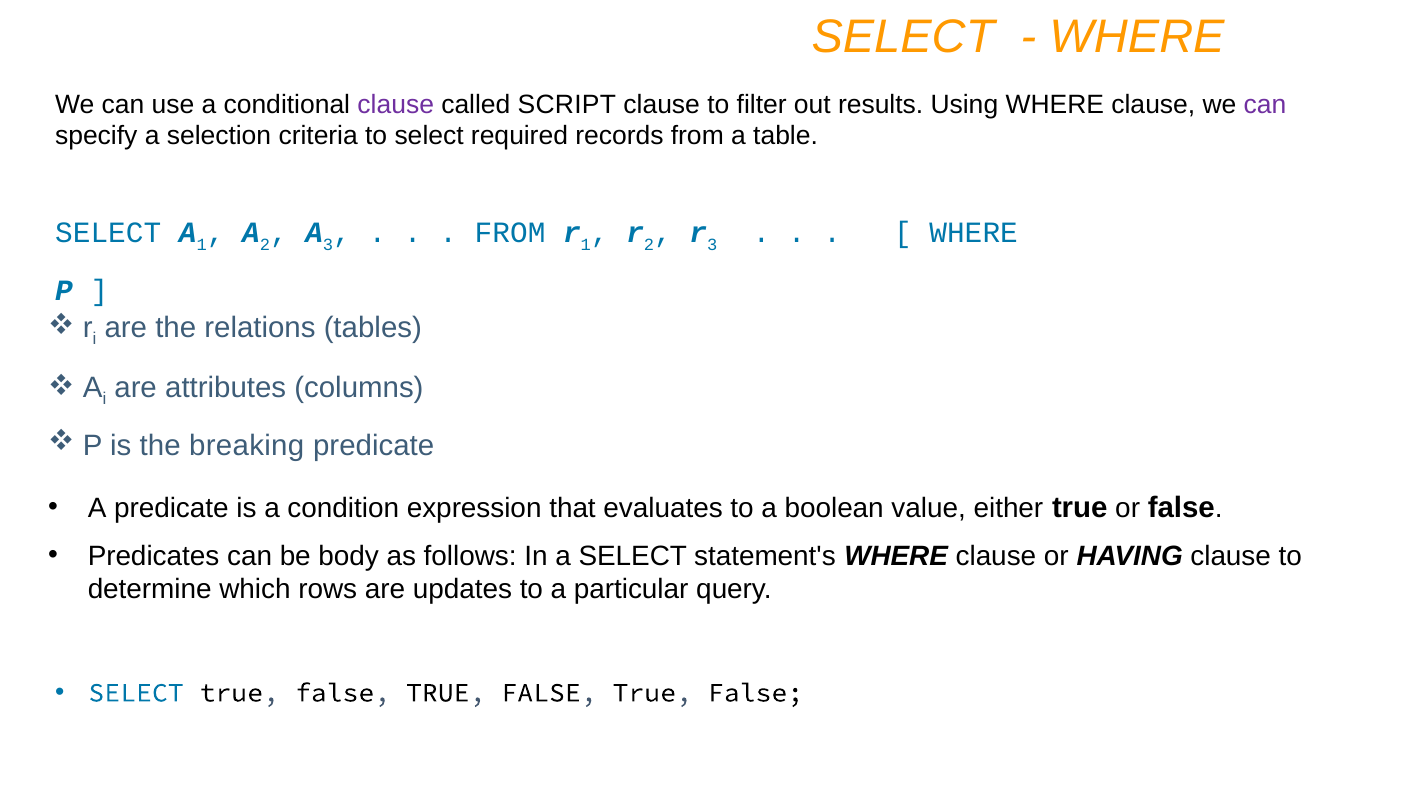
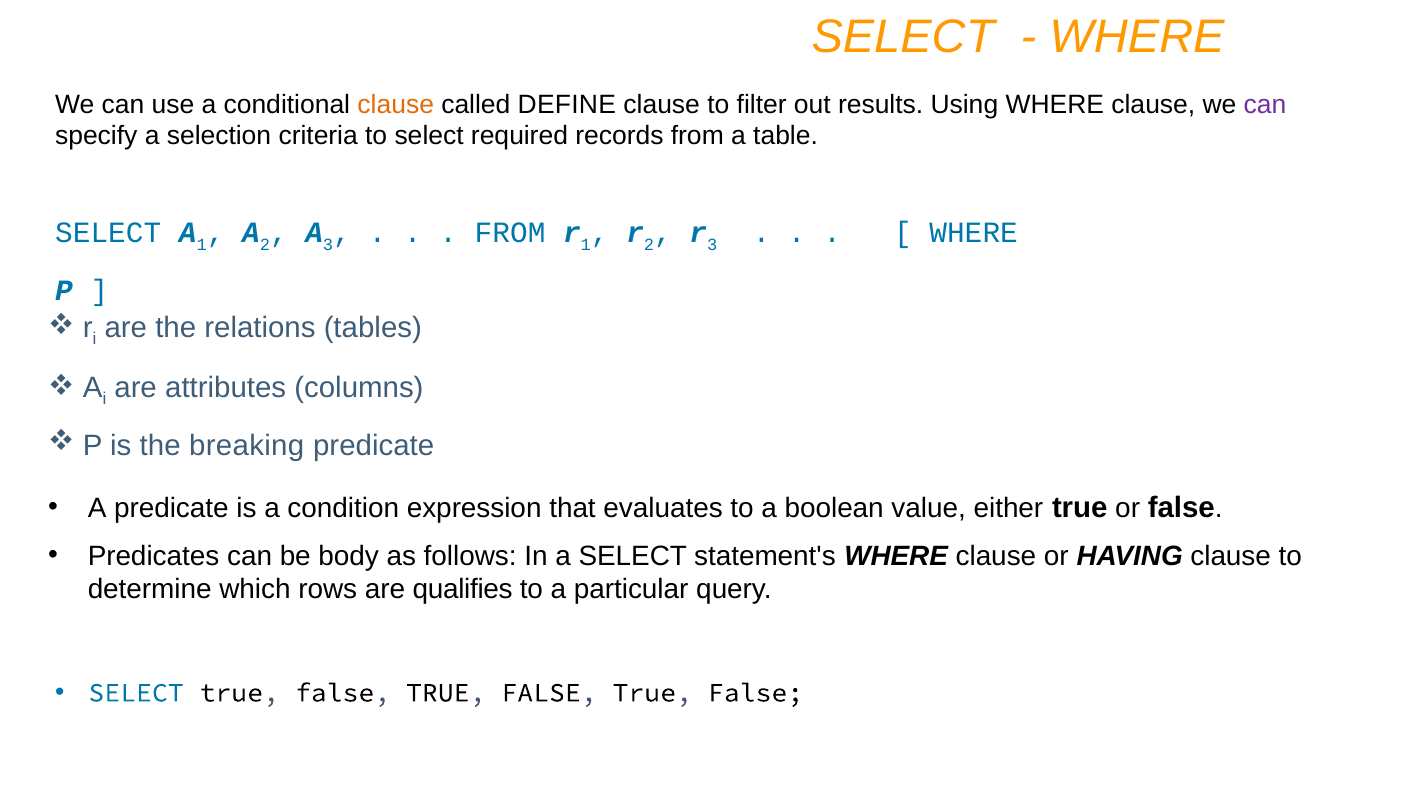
clause at (396, 104) colour: purple -> orange
SCRIPT: SCRIPT -> DEFINE
updates: updates -> qualifies
